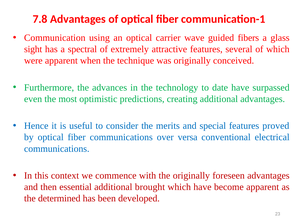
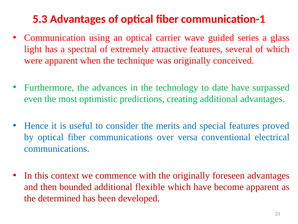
7.8: 7.8 -> 5.3
fibers: fibers -> series
sight: sight -> light
essential: essential -> bounded
brought: brought -> flexible
